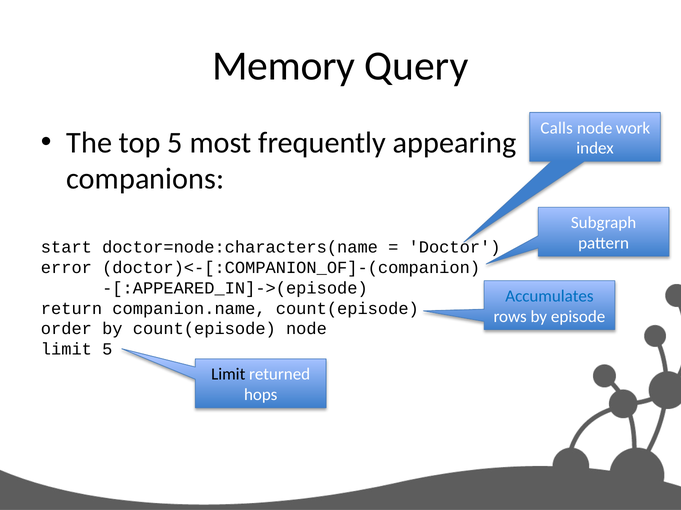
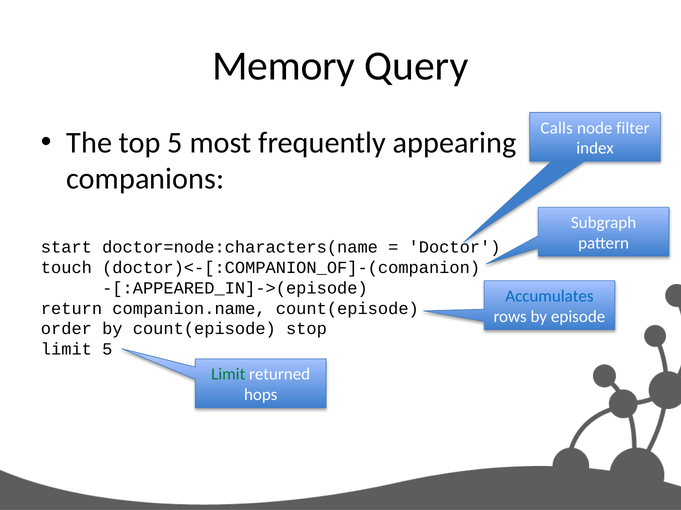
work: work -> filter
error: error -> touch
count(episode node: node -> stop
Limit at (228, 375) colour: black -> green
